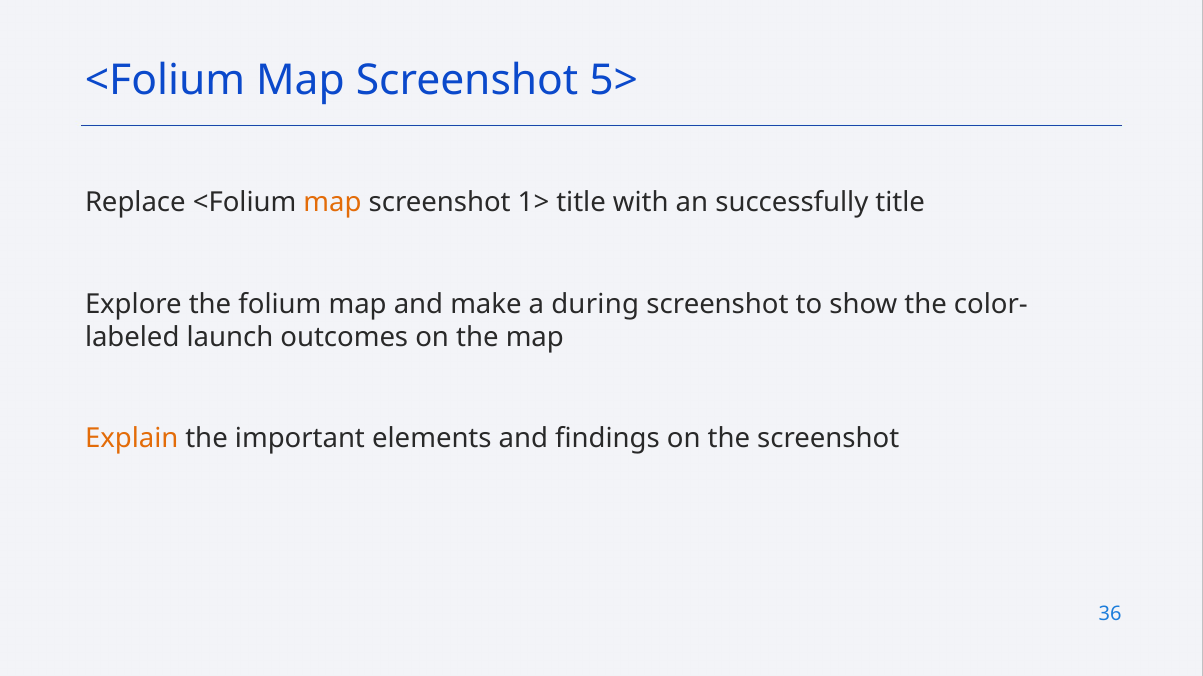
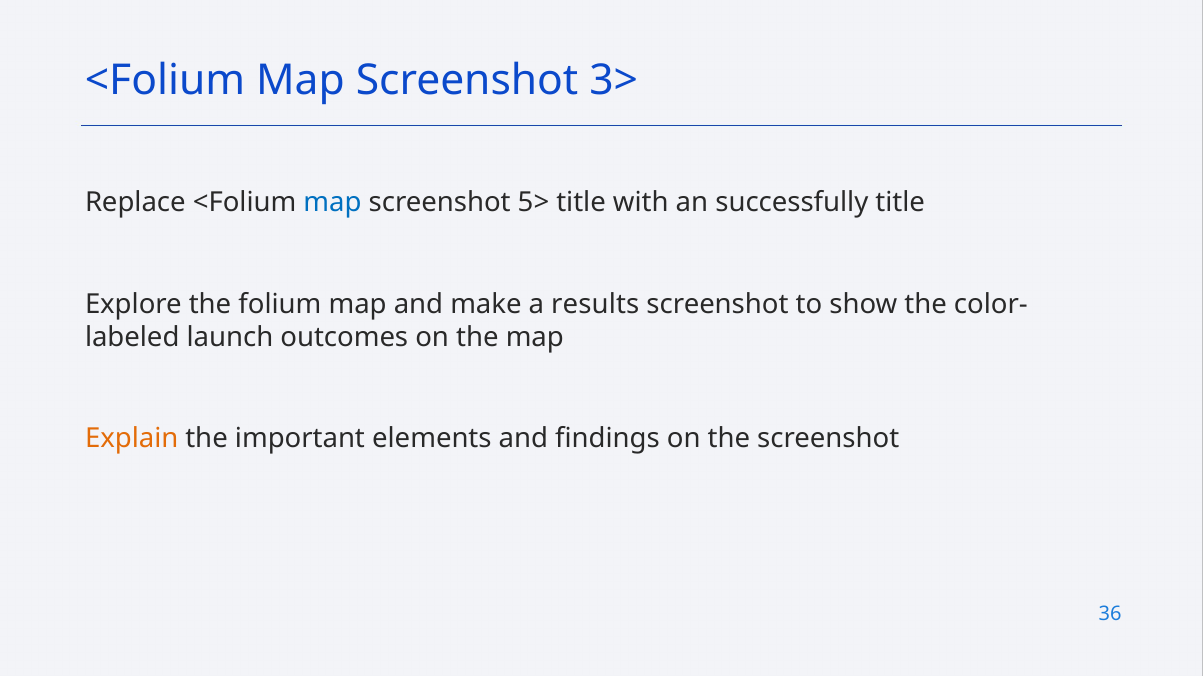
5>: 5> -> 3>
map at (333, 203) colour: orange -> blue
1>: 1> -> 5>
during: during -> results
